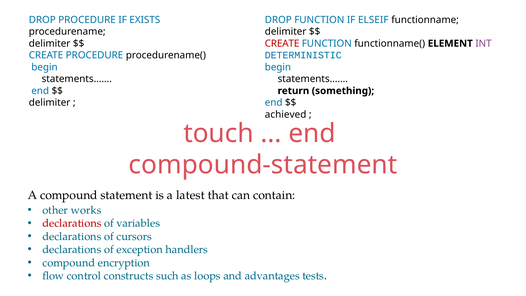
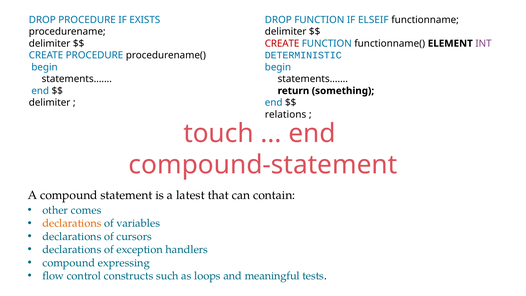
achieved: achieved -> relations
works: works -> comes
declarations at (72, 223) colour: red -> orange
encryption: encryption -> expressing
advantages: advantages -> meaningful
